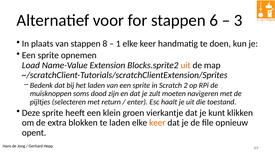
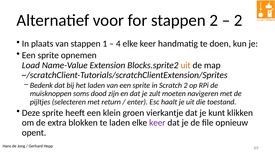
stappen 6: 6 -> 2
3 at (238, 20): 3 -> 2
8: 8 -> 1
1: 1 -> 4
keer at (157, 122) colour: orange -> purple
